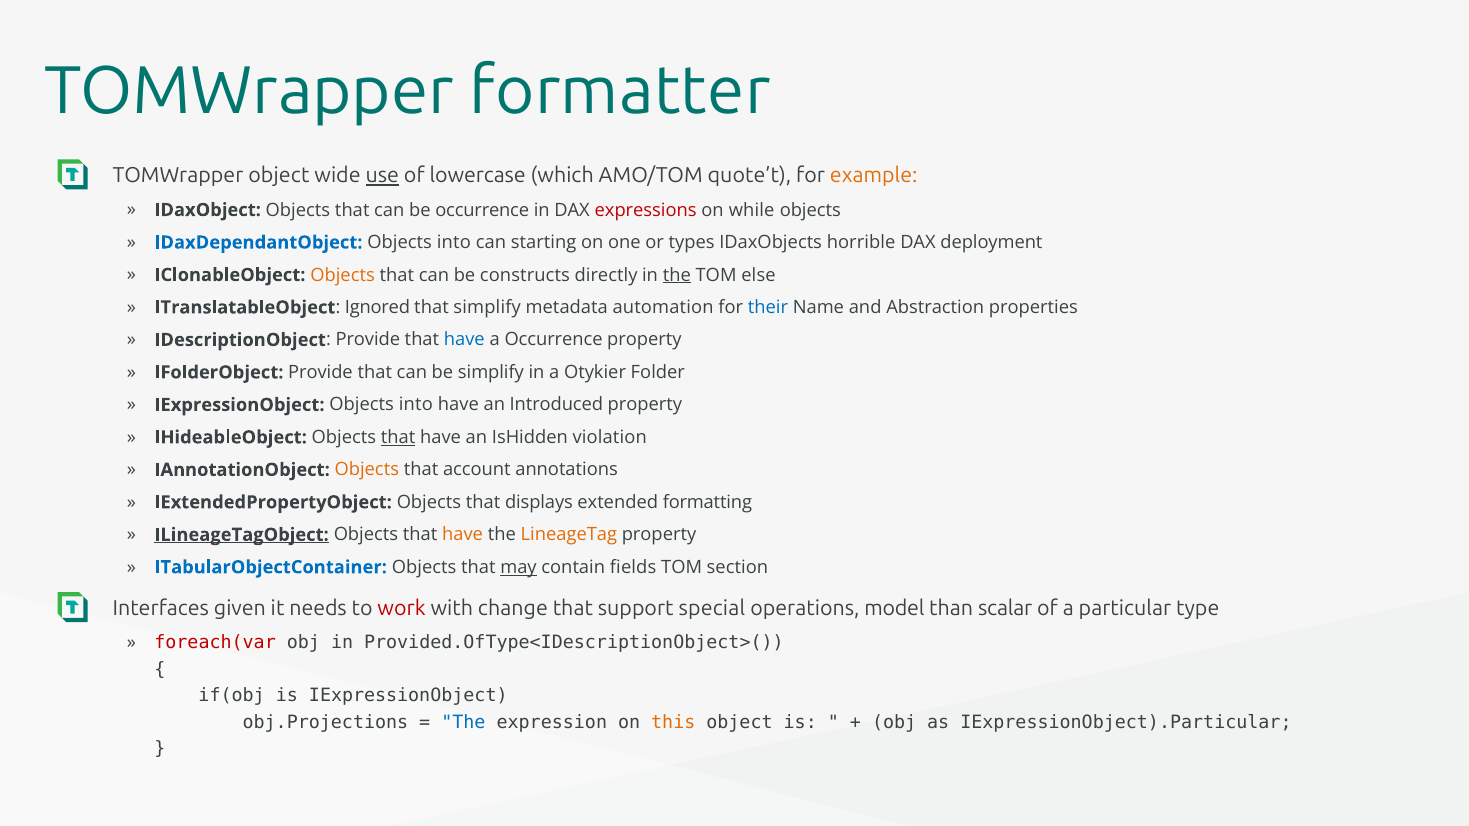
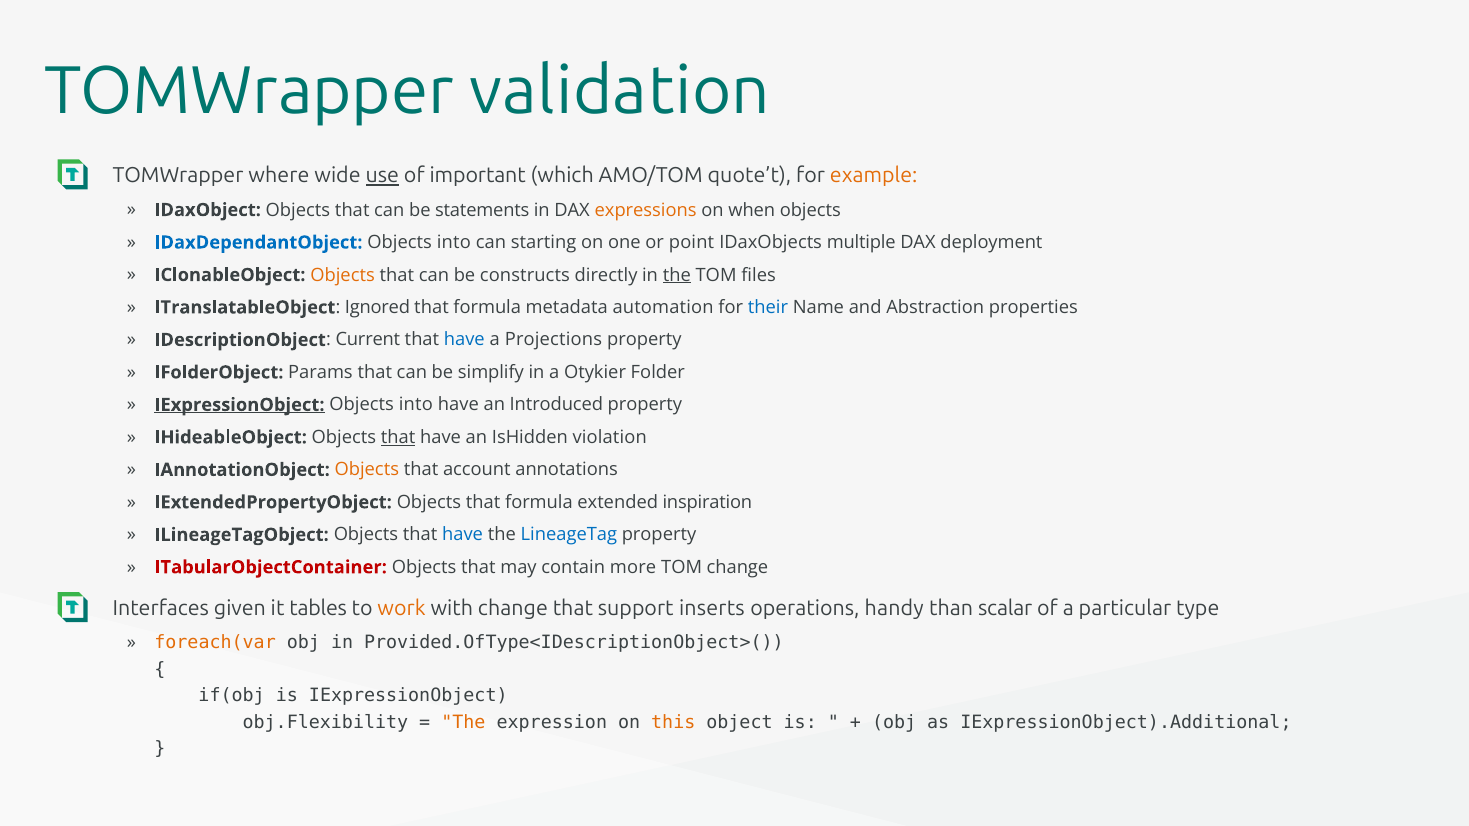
formatter: formatter -> validation
TOMWrapper object: object -> where
lowercase: lowercase -> important
be occurrence: occurrence -> statements
expressions colour: red -> orange
while: while -> when
types: types -> point
horrible: horrible -> multiple
else: else -> files
simplify at (487, 308): simplify -> formula
IDescriptionObject Provide: Provide -> Current
a Occurrence: Occurrence -> Projections
IFolderObject Provide: Provide -> Params
IExpressionObject at (239, 405) underline: none -> present
Objects that displays: displays -> formula
formatting: formatting -> inspiration
ILineageTagObject underline: present -> none
have at (463, 535) colour: orange -> blue
LineageTag colour: orange -> blue
ITabularObjectContainer colour: blue -> red
may underline: present -> none
fields: fields -> more
TOM section: section -> change
needs: needs -> tables
work colour: red -> orange
special: special -> inserts
model: model -> handy
foreach(var colour: red -> orange
obj.Projections: obj.Projections -> obj.Flexibility
The at (463, 722) colour: blue -> orange
IExpressionObject).Particular: IExpressionObject).Particular -> IExpressionObject).Additional
